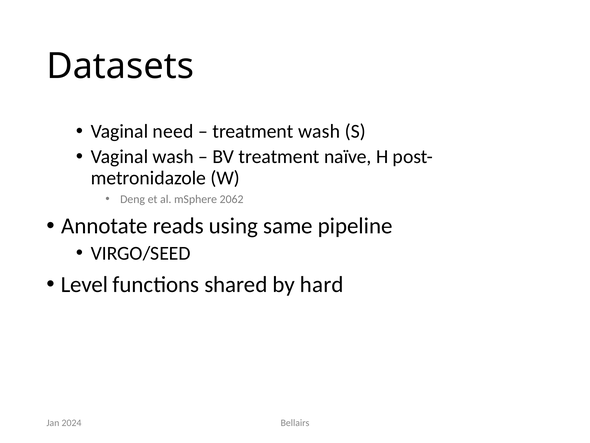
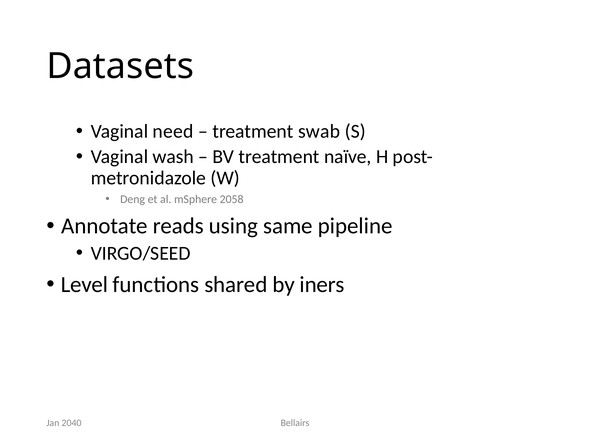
treatment wash: wash -> swab
2062: 2062 -> 2058
hard: hard -> iners
2024: 2024 -> 2040
